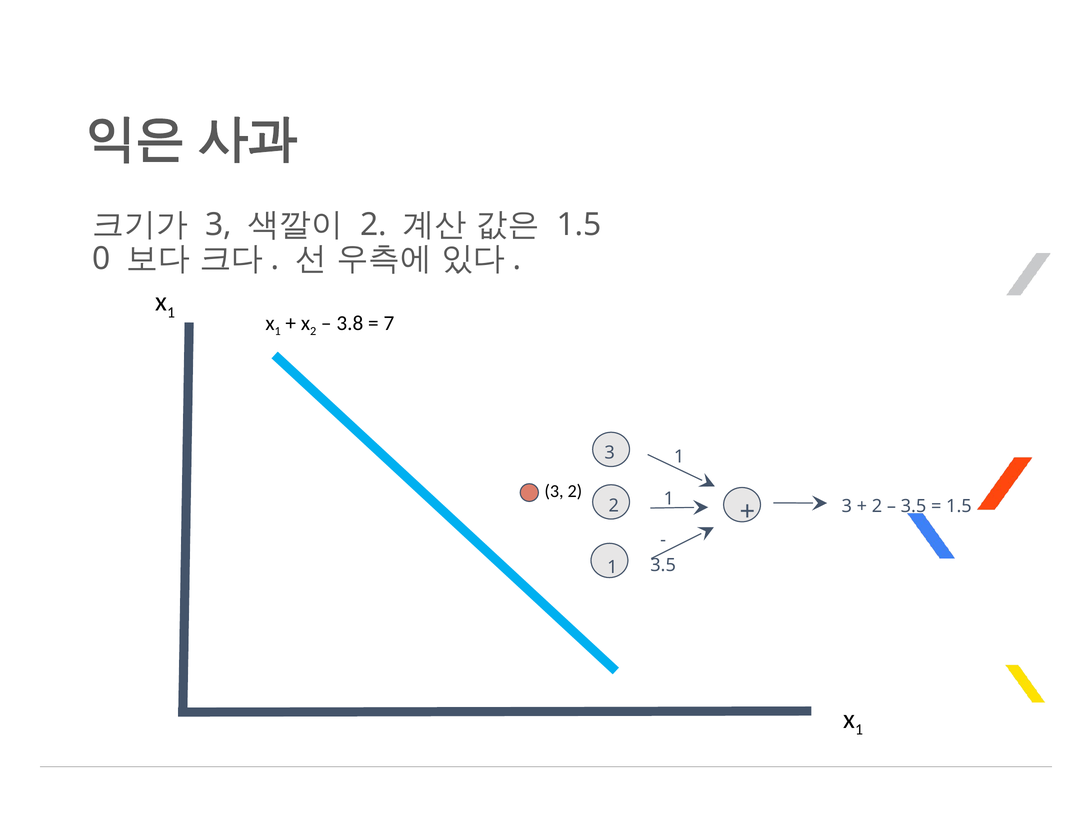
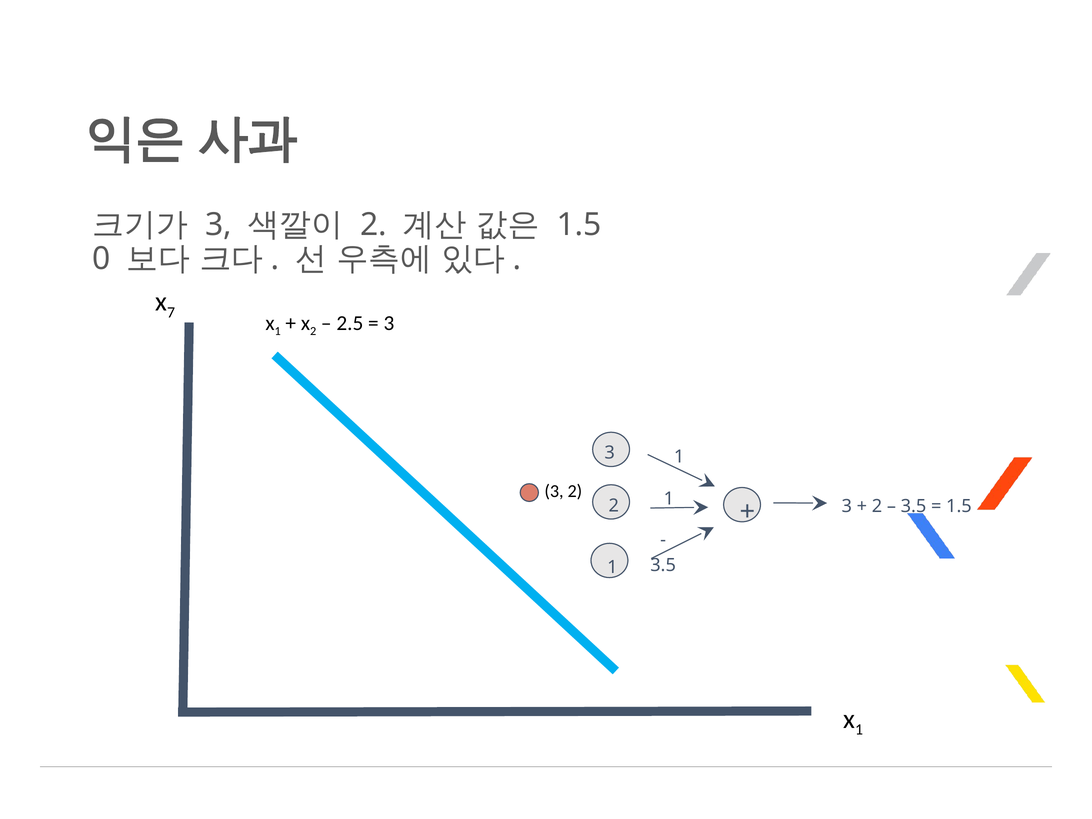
1 at (171, 313): 1 -> 7
3.8: 3.8 -> 2.5
7 at (389, 323): 7 -> 3
